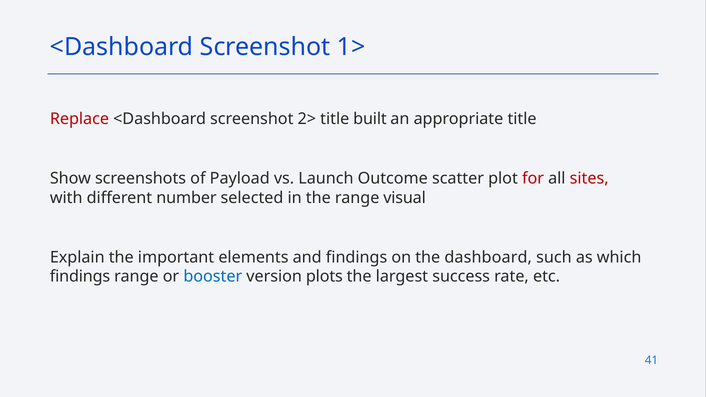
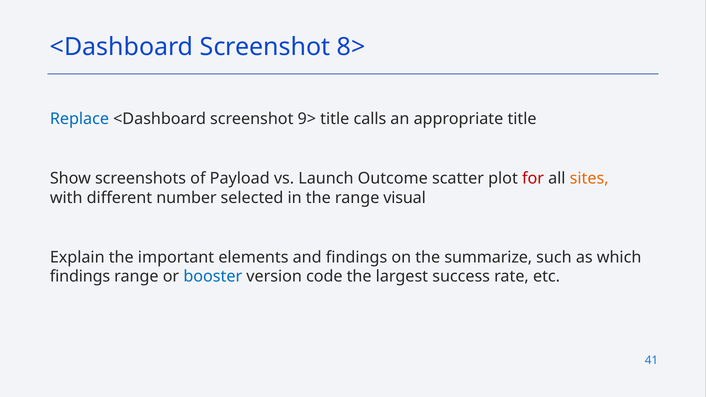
1>: 1> -> 8>
Replace colour: red -> blue
2>: 2> -> 9>
built: built -> calls
sites colour: red -> orange
dashboard: dashboard -> summarize
plots: plots -> code
